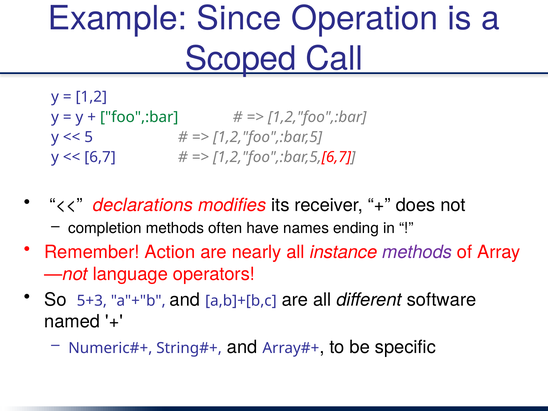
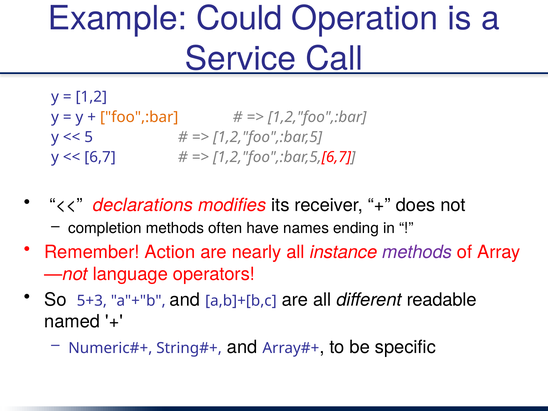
Since: Since -> Could
Scoped: Scoped -> Service
foo",:bar colour: green -> orange
software: software -> readable
